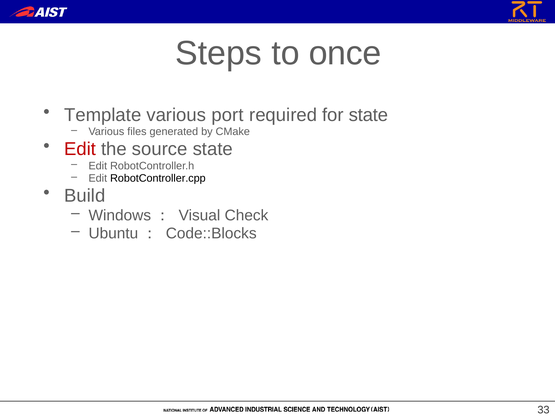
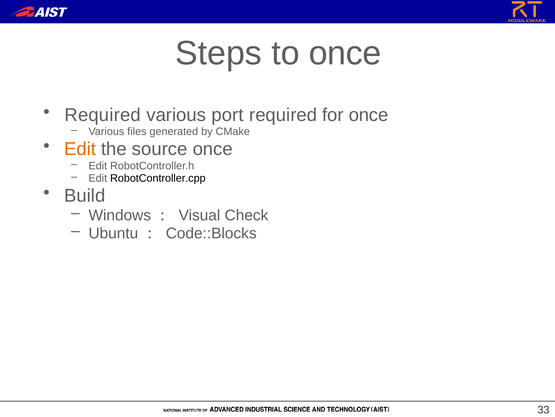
Template at (103, 115): Template -> Required
for state: state -> once
Edit at (80, 149) colour: red -> orange
source state: state -> once
